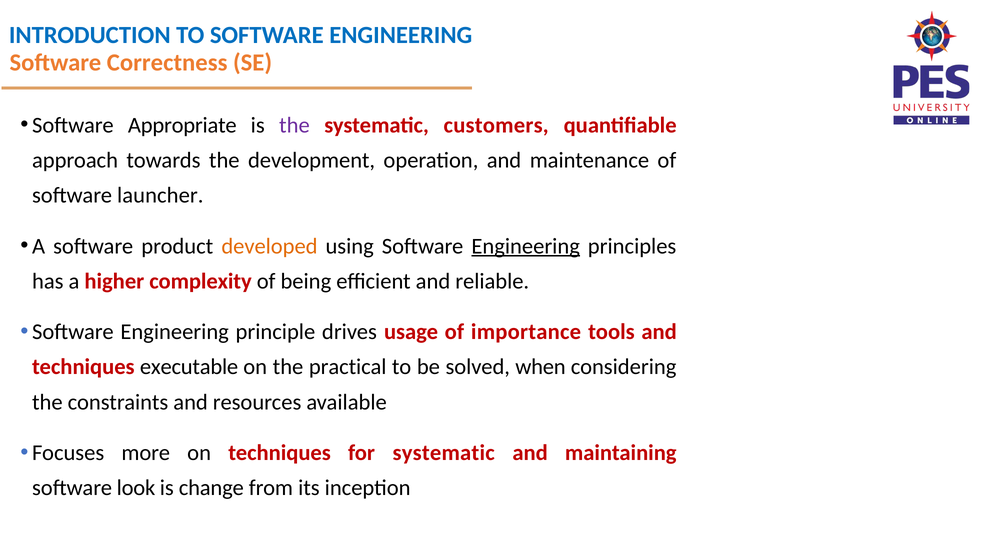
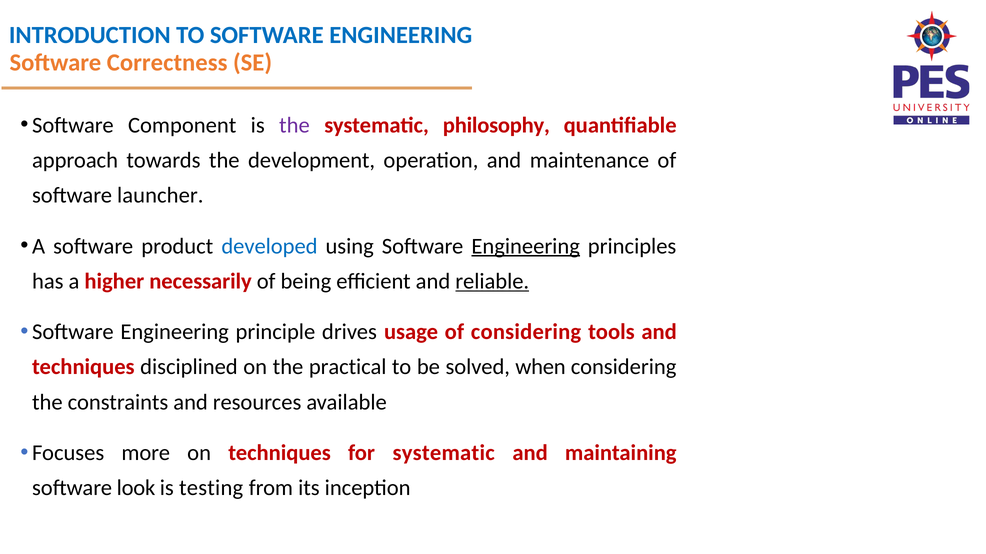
Appropriate: Appropriate -> Component
customers: customers -> philosophy
developed colour: orange -> blue
complexity: complexity -> necessarily
reliable underline: none -> present
of importance: importance -> considering
executable: executable -> disciplined
change: change -> testing
